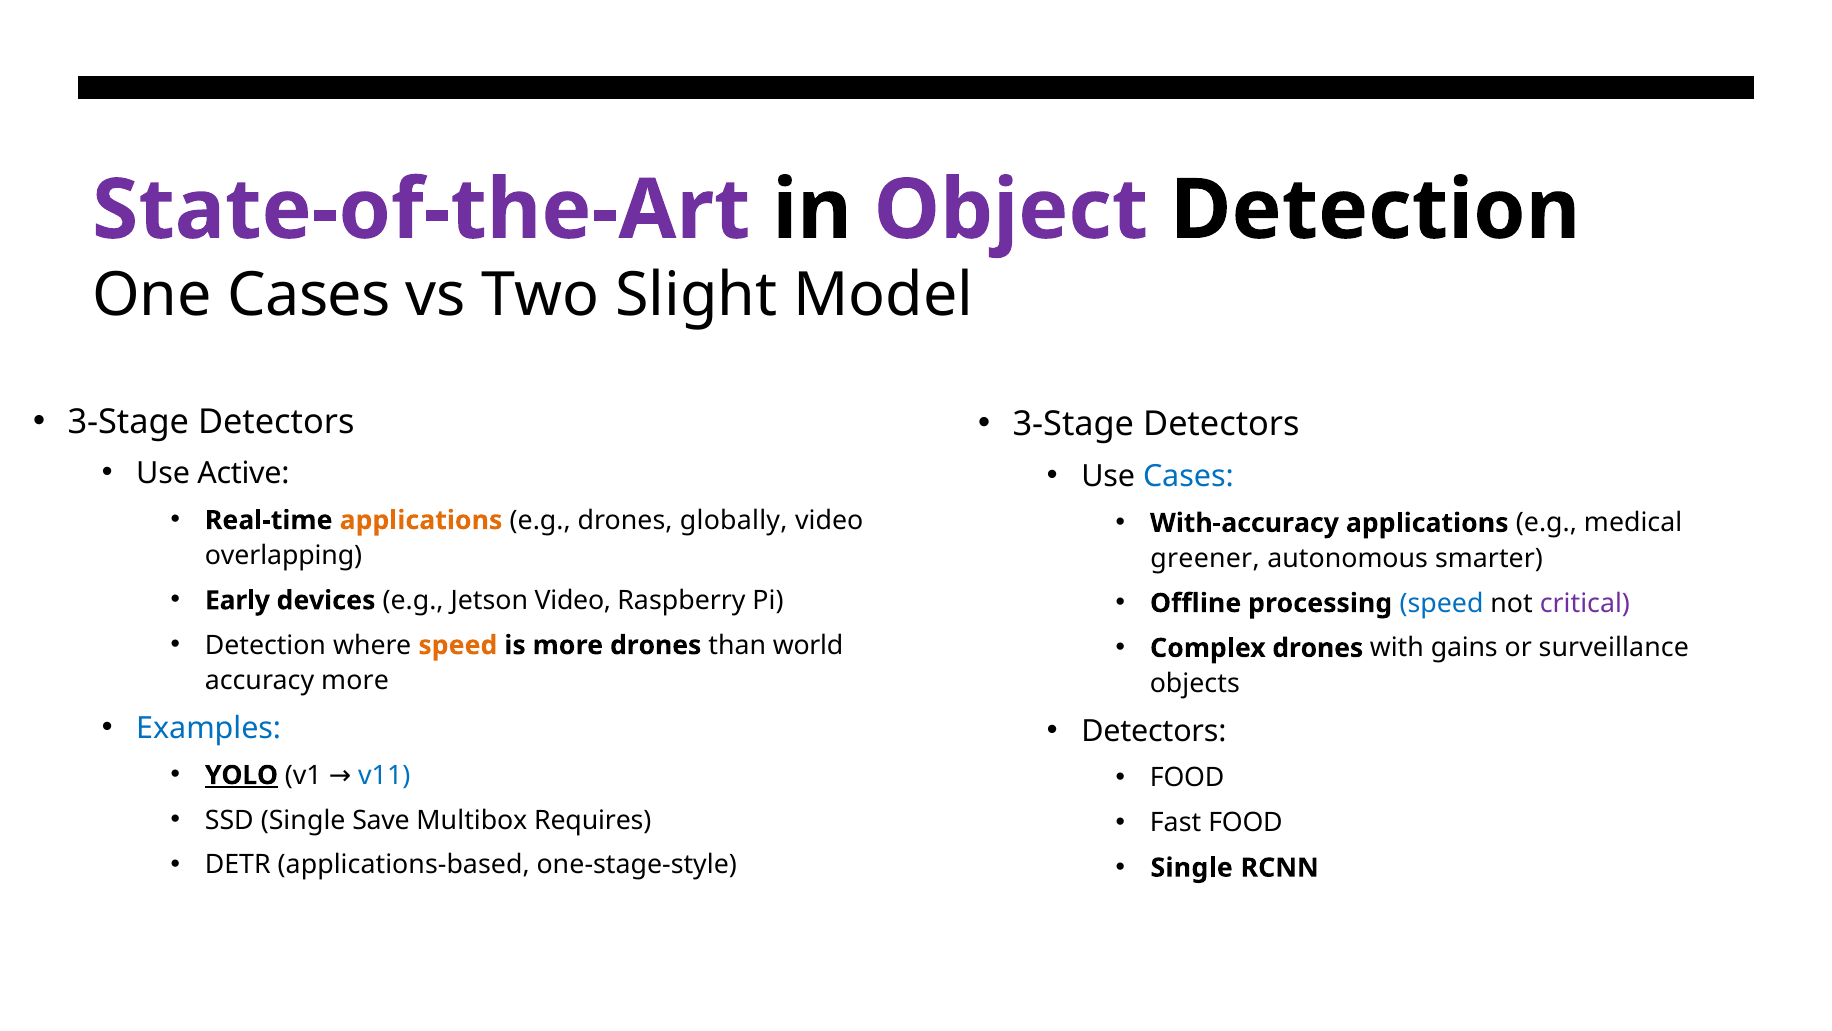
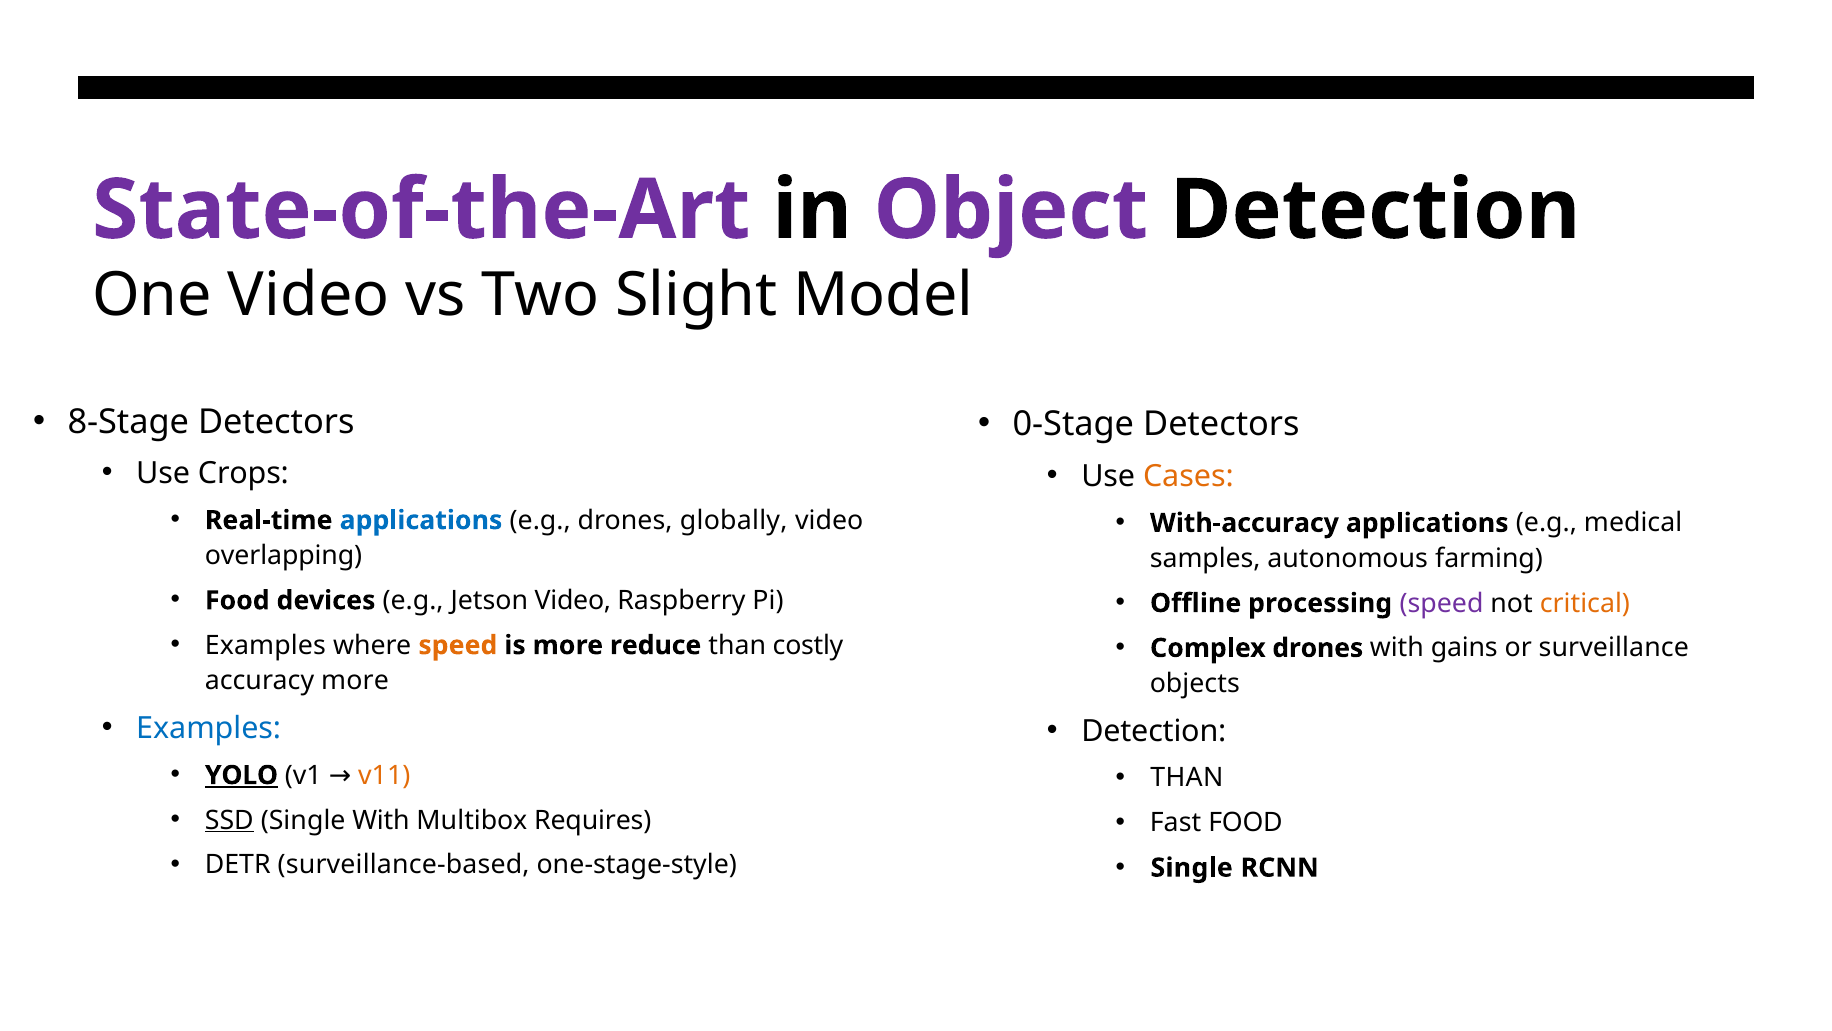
One Cases: Cases -> Video
3-Stage at (128, 421): 3-Stage -> 8-Stage
3-Stage at (1073, 424): 3-Stage -> 0-Stage
Active: Active -> Crops
Cases at (1188, 476) colour: blue -> orange
applications at (421, 520) colour: orange -> blue
greener: greener -> samples
smarter: smarter -> farming
Early at (237, 600): Early -> Food
speed at (1442, 603) colour: blue -> purple
critical colour: purple -> orange
Detection at (265, 645): Detection -> Examples
more drones: drones -> reduce
world: world -> costly
Detectors at (1154, 731): Detectors -> Detection
v11 colour: blue -> orange
FOOD at (1187, 778): FOOD -> THAN
SSD underline: none -> present
Single Save: Save -> With
applications-based: applications-based -> surveillance-based
